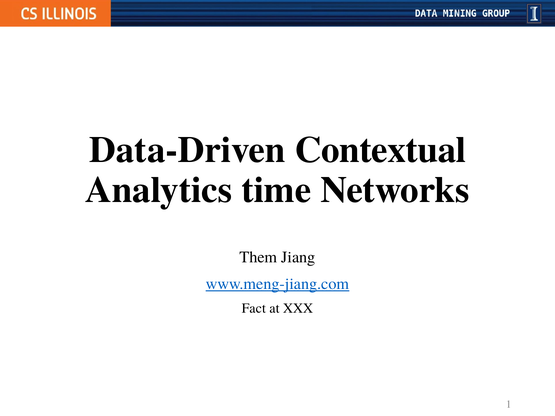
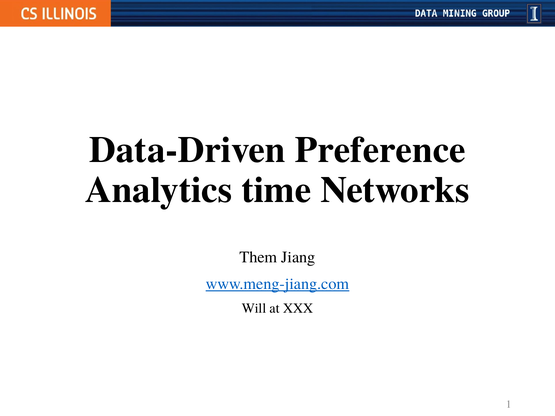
Contextual: Contextual -> Preference
Fact: Fact -> Will
